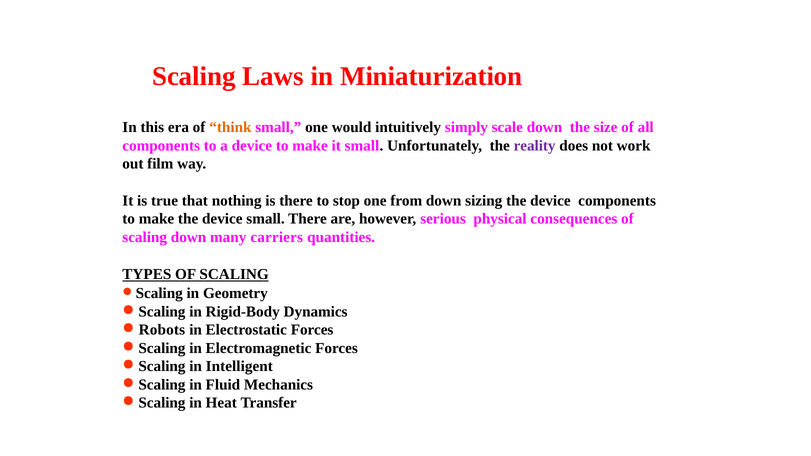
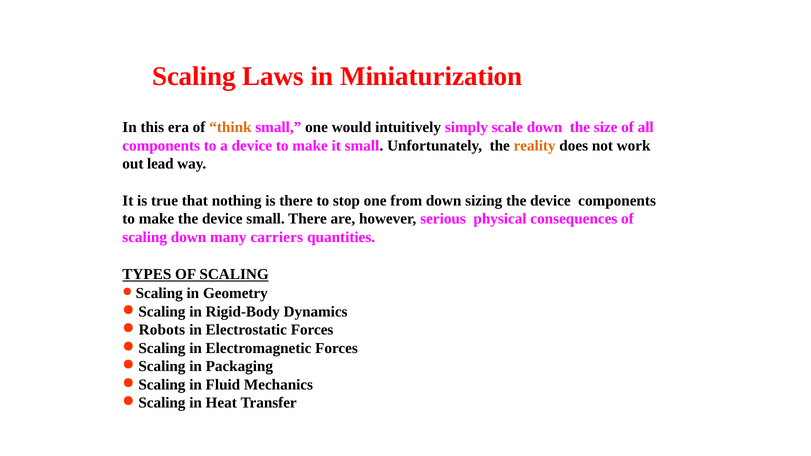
reality colour: purple -> orange
film: film -> lead
Intelligent: Intelligent -> Packaging
